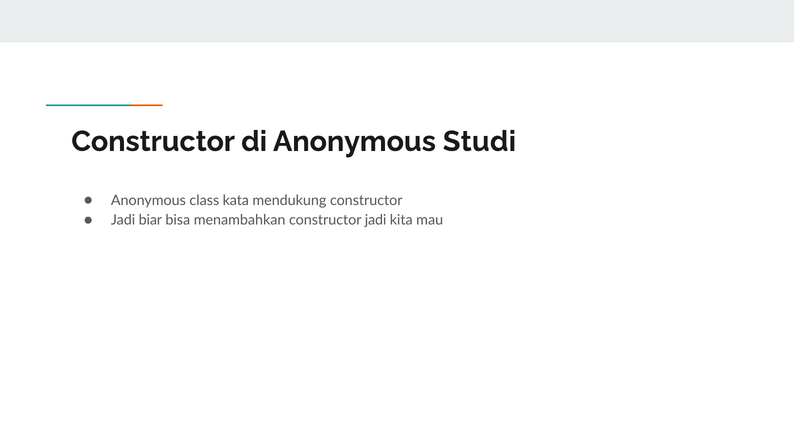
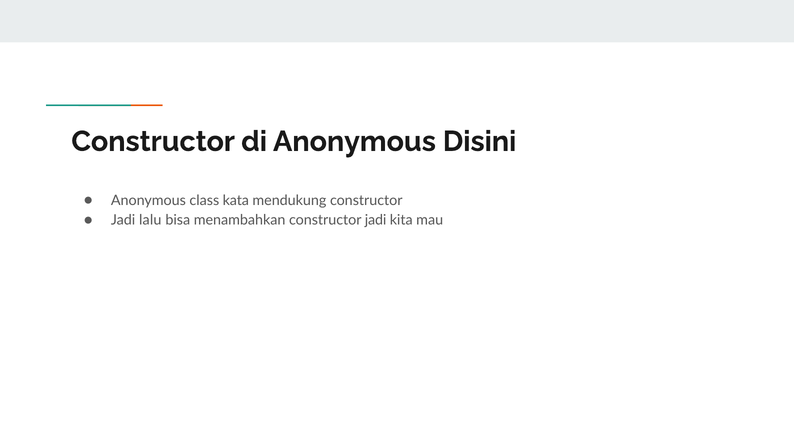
Studi: Studi -> Disini
biar: biar -> lalu
